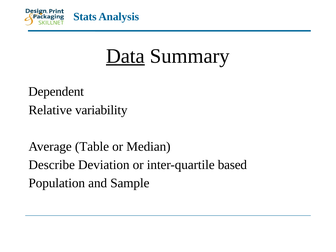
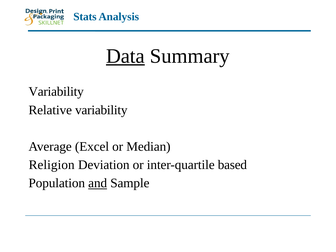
Dependent at (56, 92): Dependent -> Variability
Table: Table -> Excel
Describe: Describe -> Religion
and underline: none -> present
